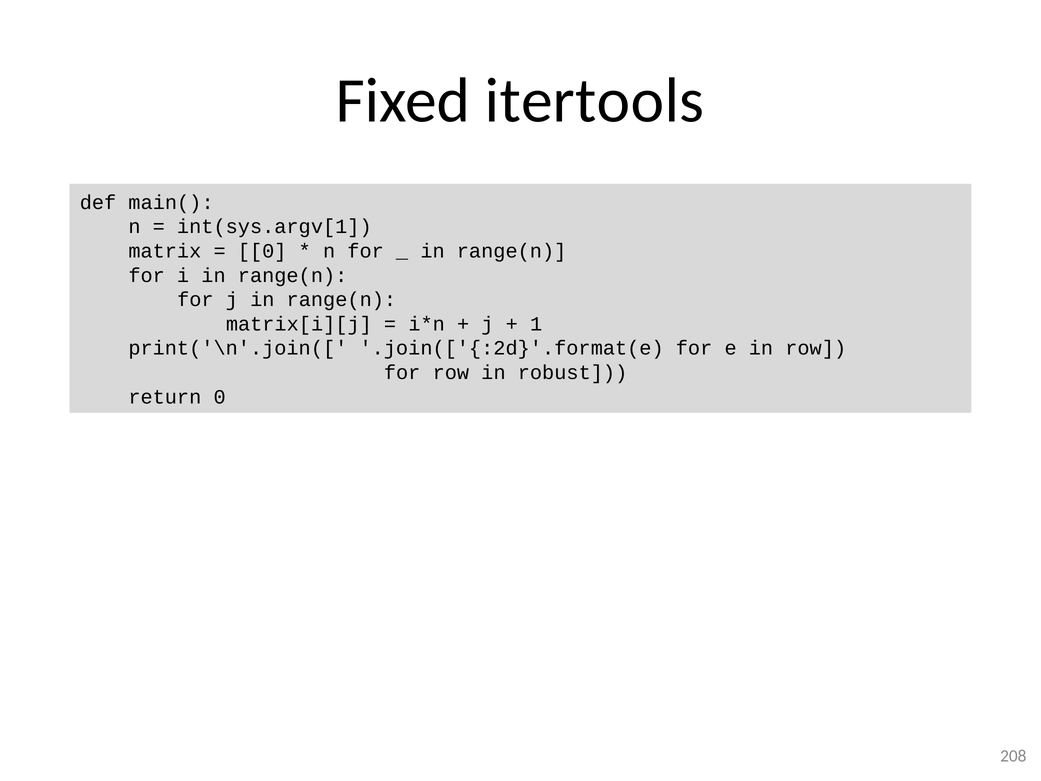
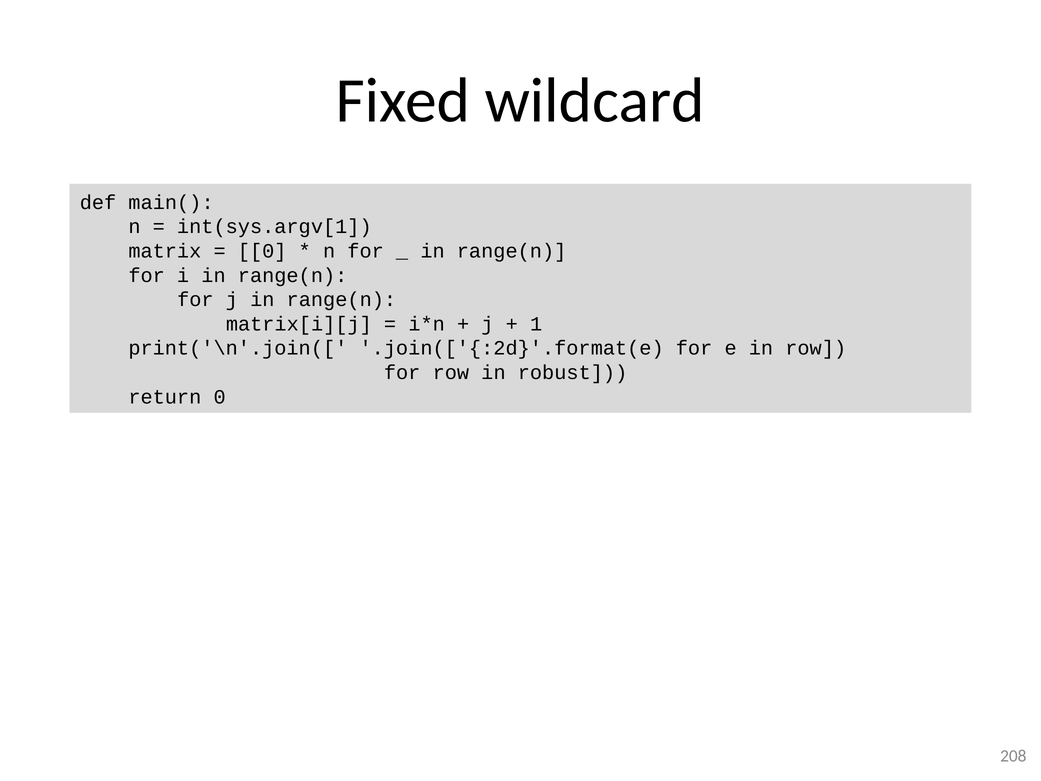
itertools: itertools -> wildcard
